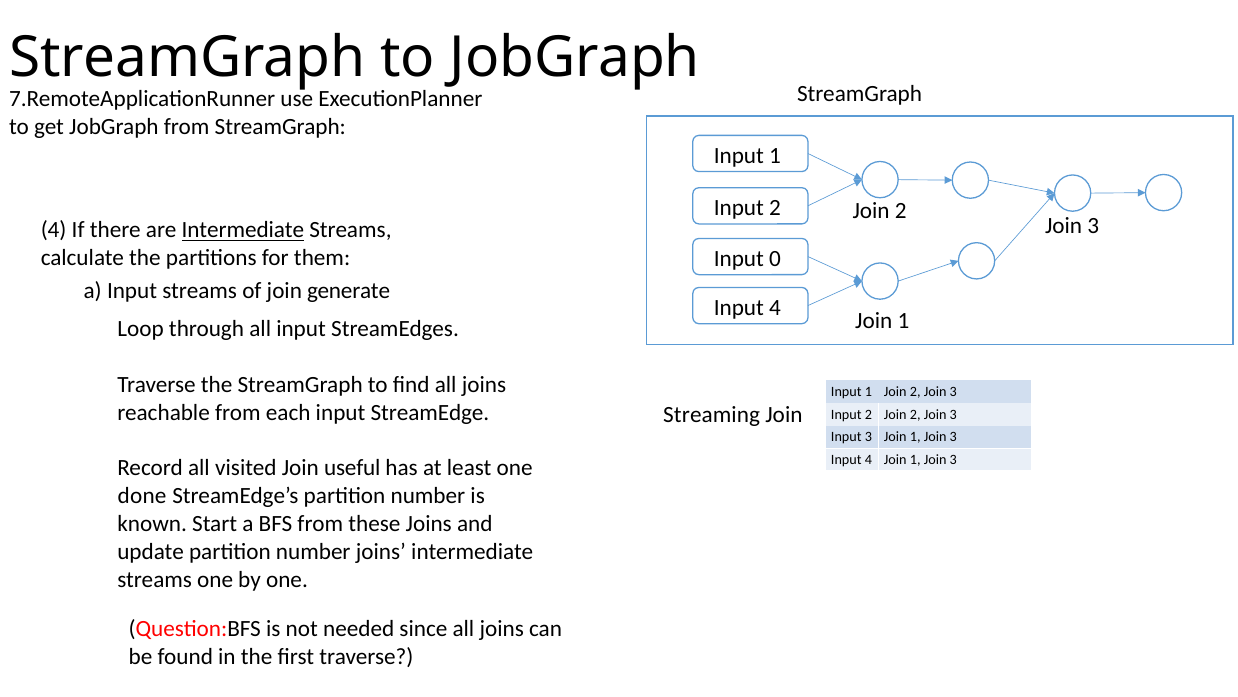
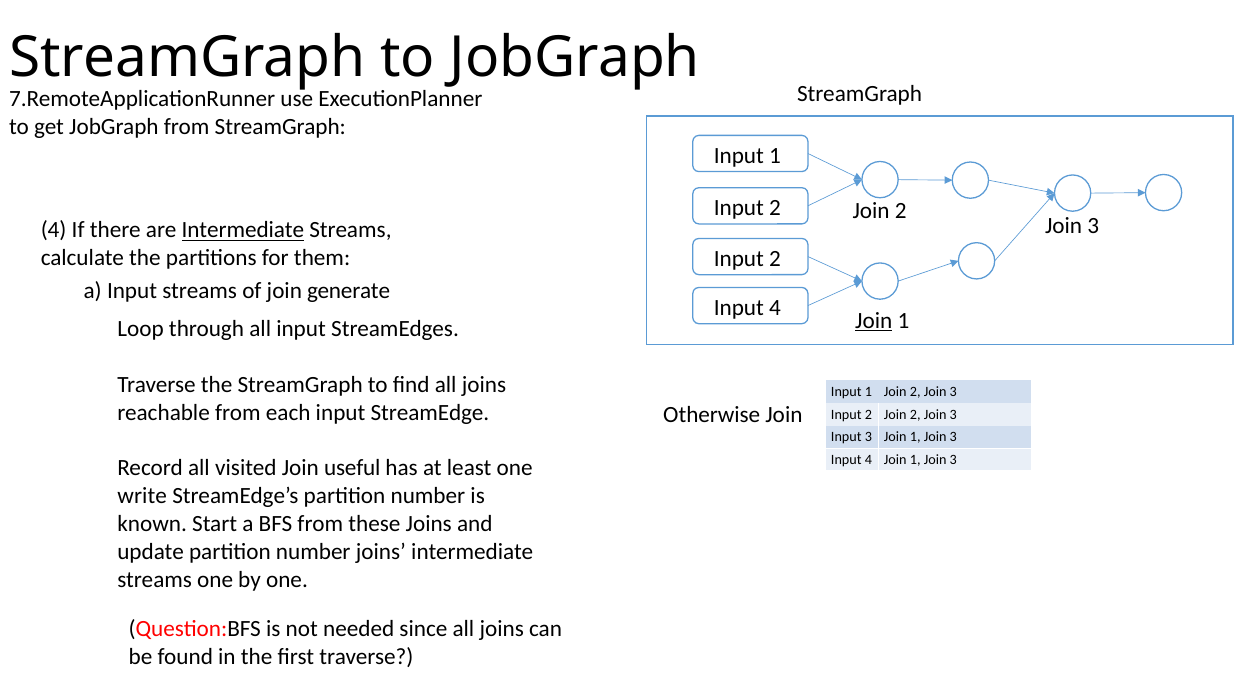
0 at (775, 258): 0 -> 2
Join at (874, 320) underline: none -> present
Streaming: Streaming -> Otherwise
done: done -> write
